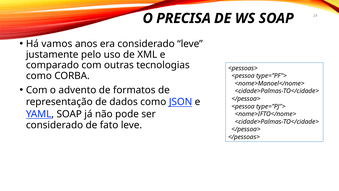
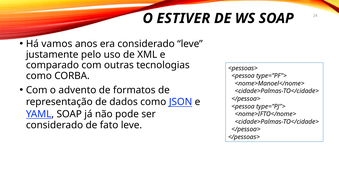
PRECISA: PRECISA -> ESTIVER
